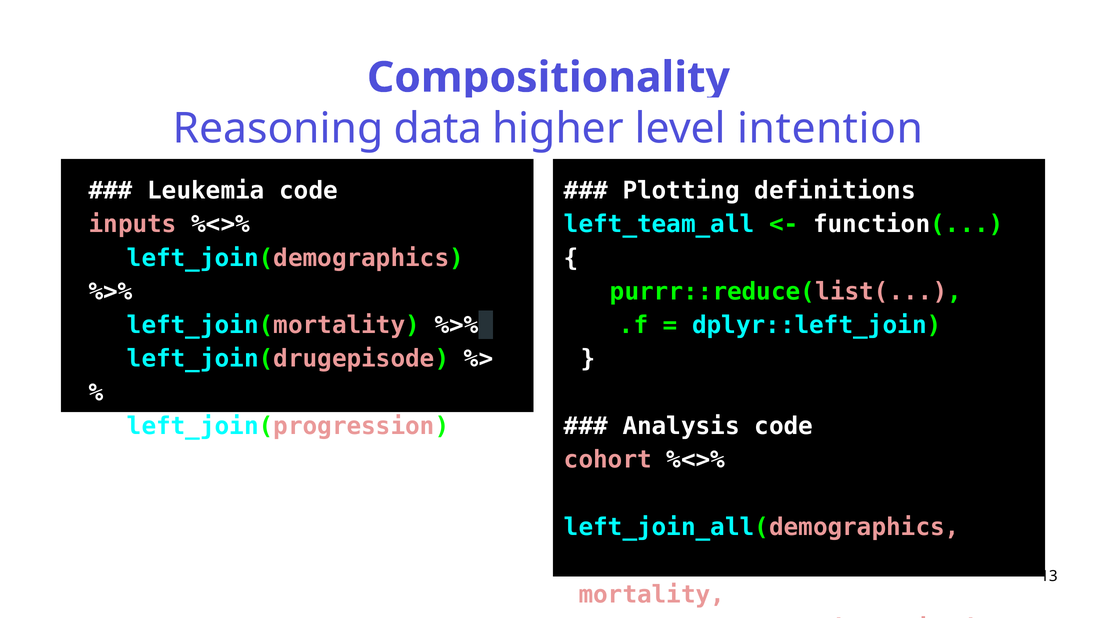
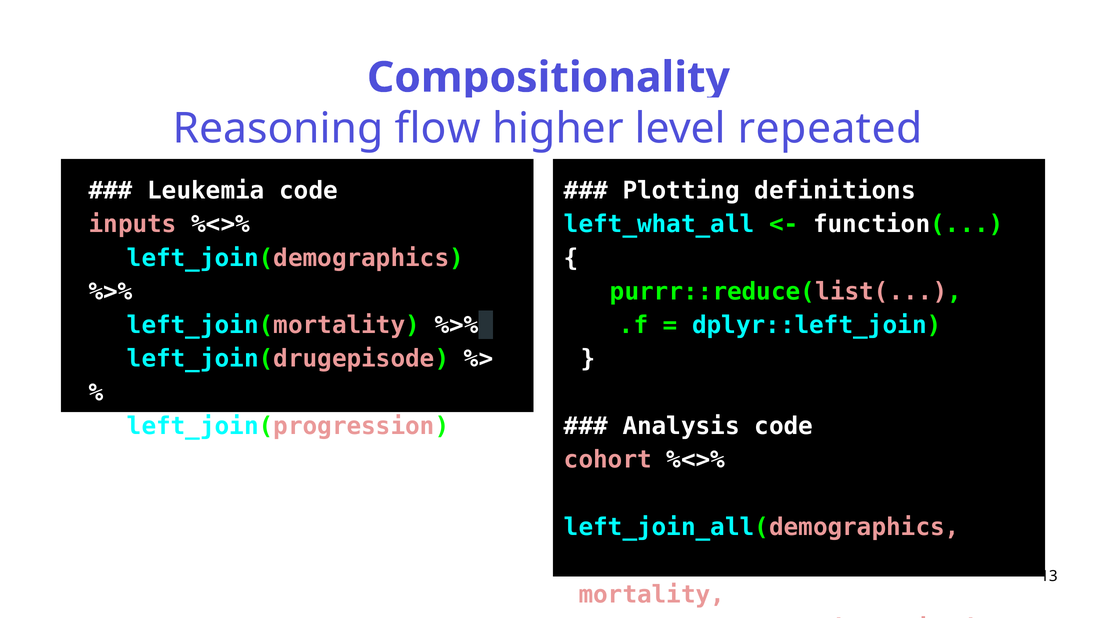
data: data -> flow
intention: intention -> repeated
left_team_all: left_team_all -> left_what_all
